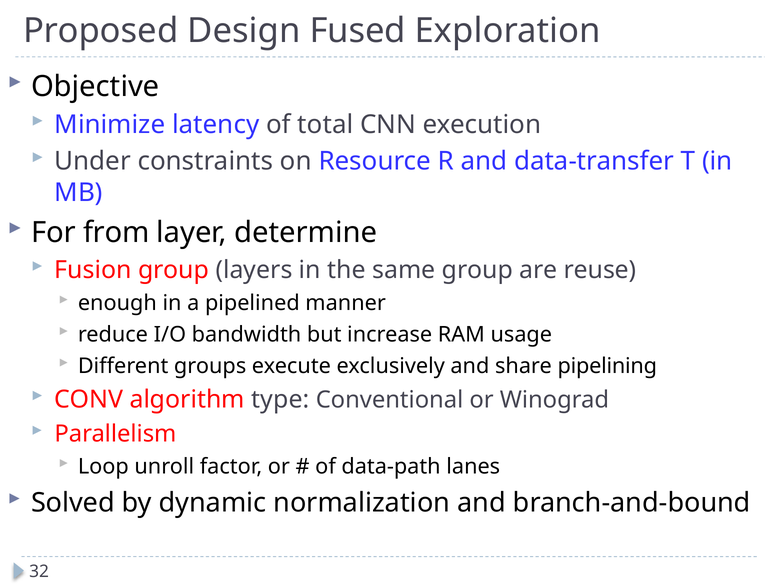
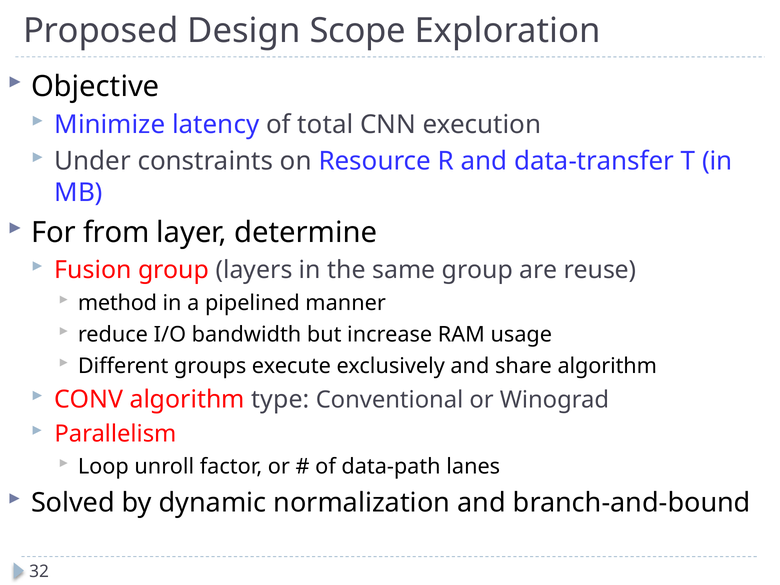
Fused: Fused -> Scope
enough: enough -> method
share pipelining: pipelining -> algorithm
